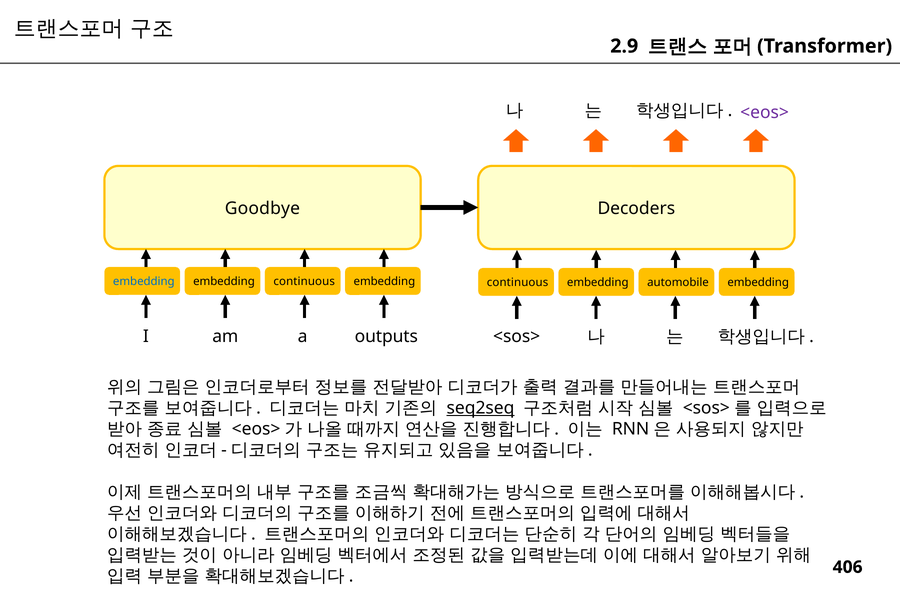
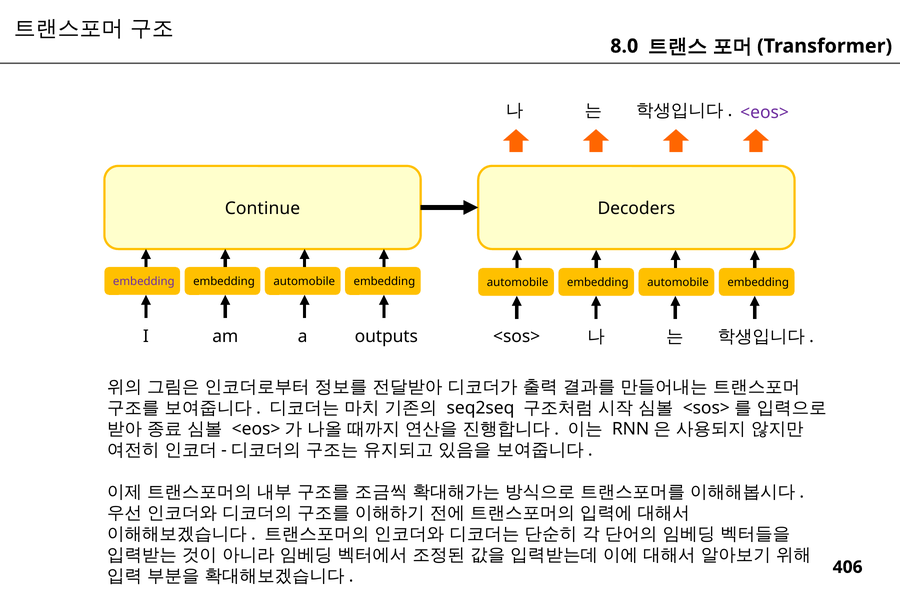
2.9: 2.9 -> 8.0
Goodbye: Goodbye -> Continue
embedding at (144, 282) colour: blue -> purple
continuous at (304, 282): continuous -> automobile
continuous at (518, 283): continuous -> automobile
seq2seq underline: present -> none
